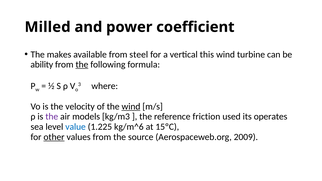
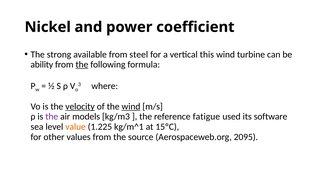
Milled: Milled -> Nickel
makes: makes -> strong
velocity underline: none -> present
friction: friction -> fatigue
operates: operates -> software
value colour: blue -> orange
kg/m^6: kg/m^6 -> kg/m^1
other underline: present -> none
2009: 2009 -> 2095
